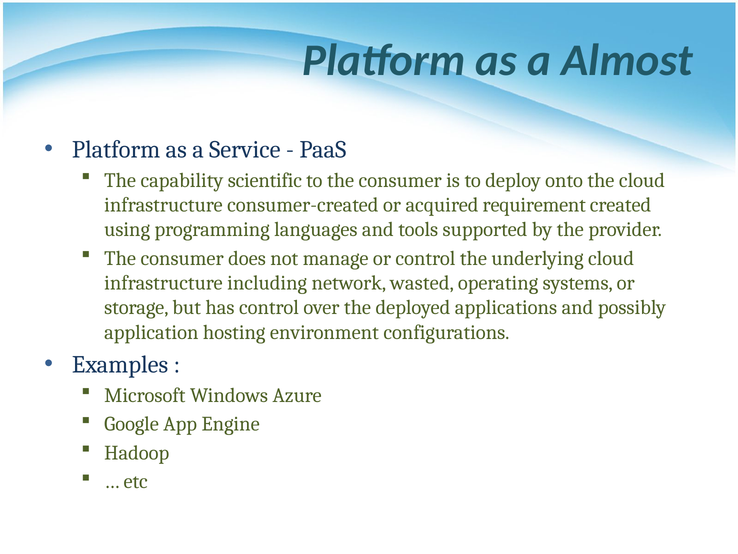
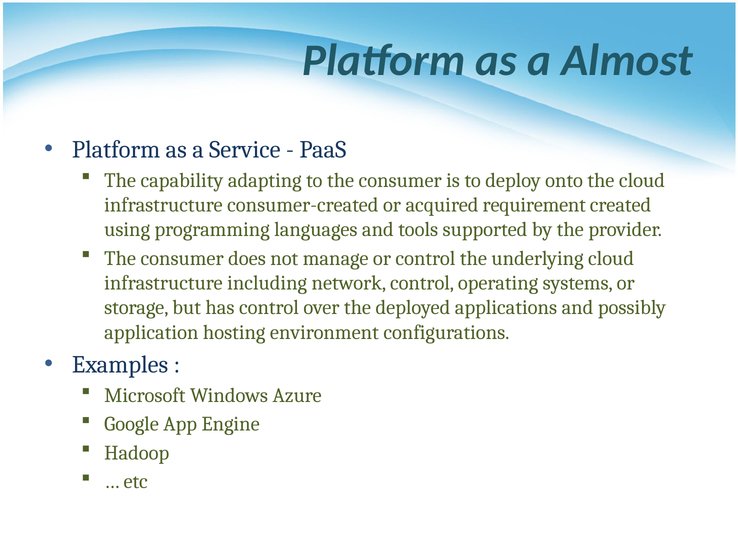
scientific: scientific -> adapting
network wasted: wasted -> control
